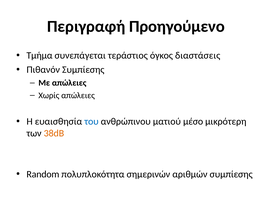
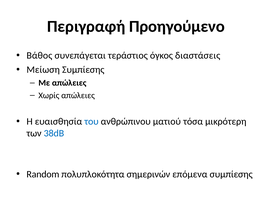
Τμήμα: Τμήμα -> Βάθος
Πιθανόν: Πιθανόν -> Μείωση
μέσο: μέσο -> τόσα
38dB colour: orange -> blue
αριθμών: αριθμών -> επόμενα
